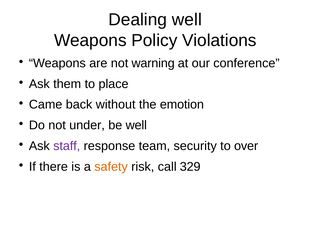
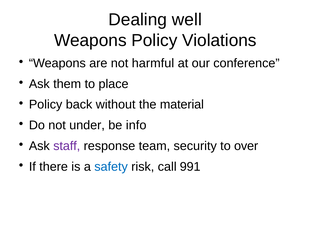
warning: warning -> harmful
Came at (46, 104): Came -> Policy
emotion: emotion -> material
be well: well -> info
safety colour: orange -> blue
329: 329 -> 991
